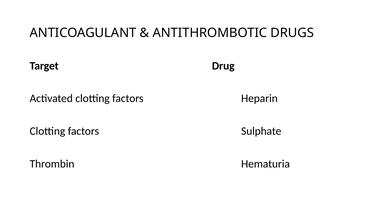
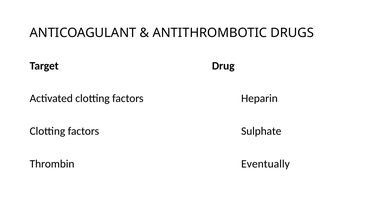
Hematuria: Hematuria -> Eventually
